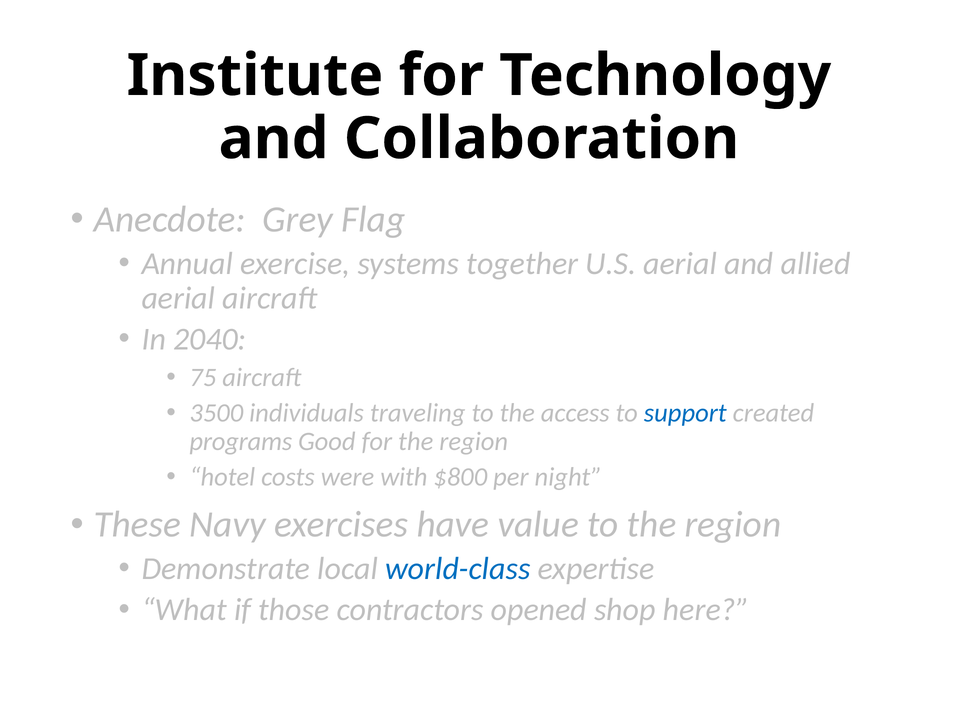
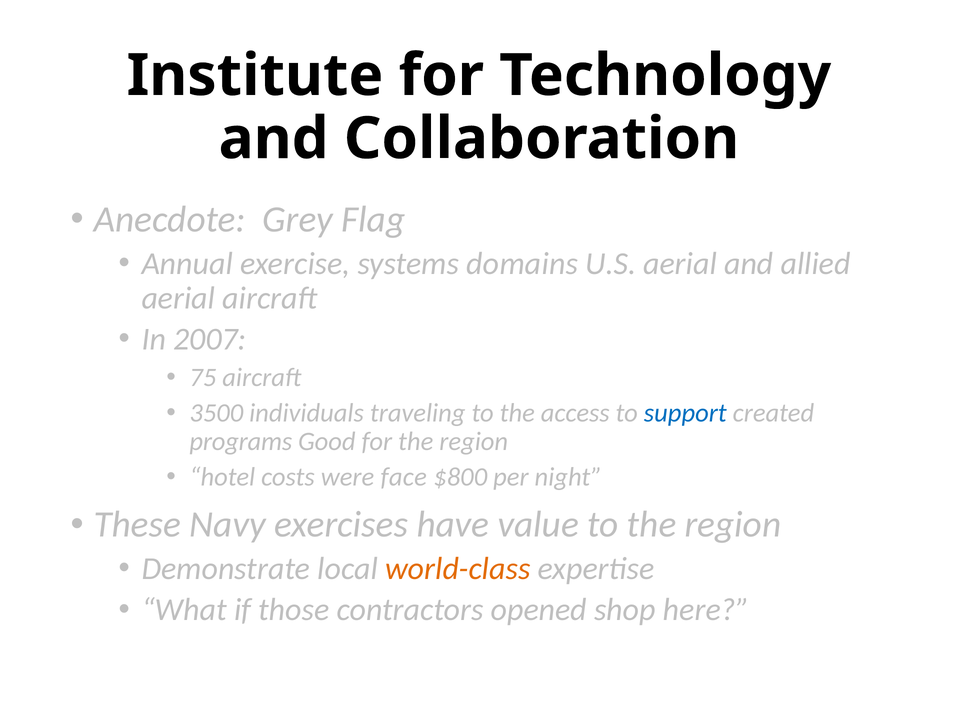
together: together -> domains
2040: 2040 -> 2007
with: with -> face
world-class colour: blue -> orange
